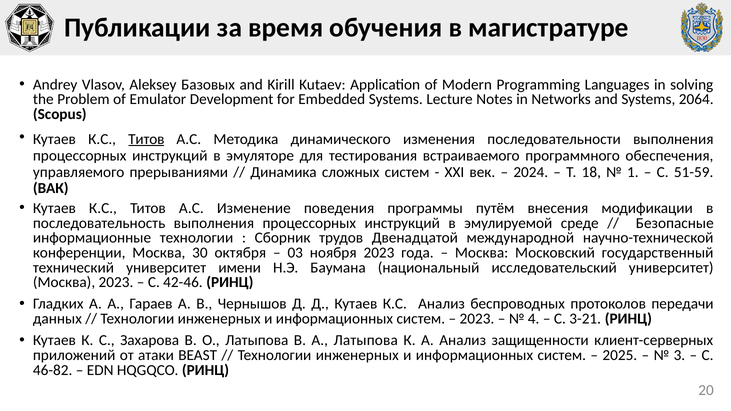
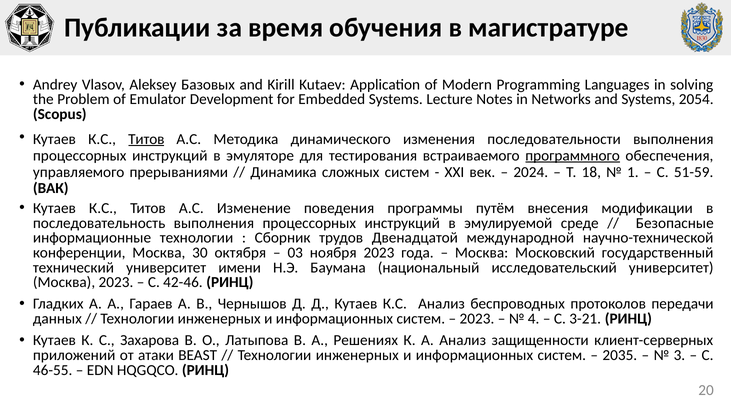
2064: 2064 -> 2054
программного underline: none -> present
А Латыпова: Латыпова -> Решениях
2025: 2025 -> 2035
46-82: 46-82 -> 46-55
